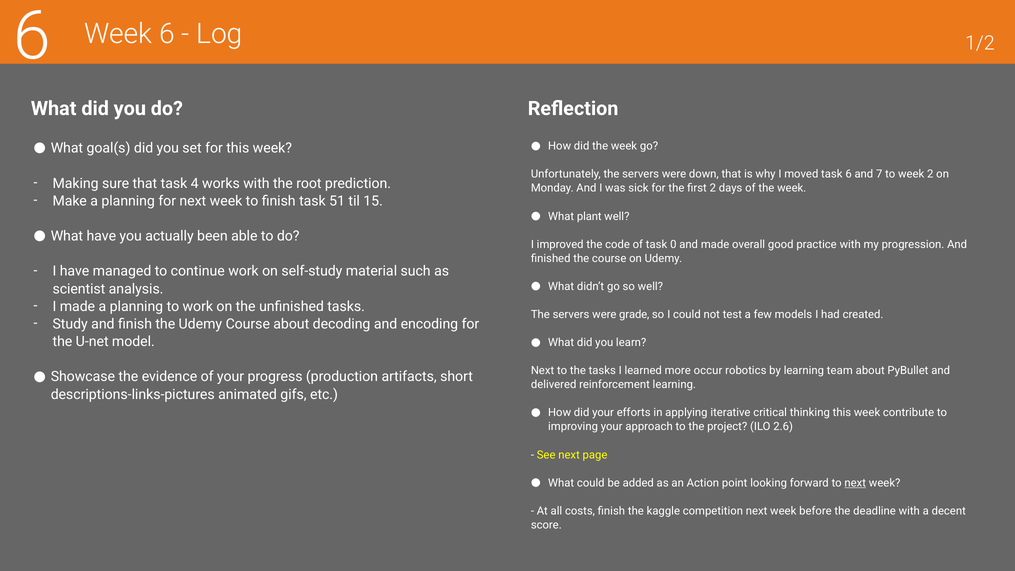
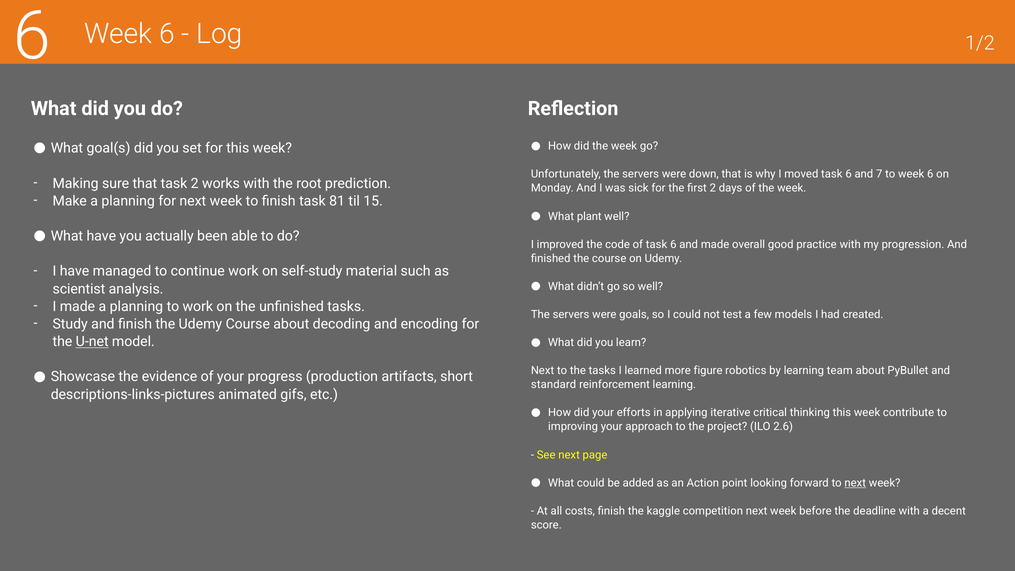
to week 2: 2 -> 6
task 4: 4 -> 2
51: 51 -> 81
of task 0: 0 -> 6
grade: grade -> goals
U-net underline: none -> present
occur: occur -> figure
delivered: delivered -> standard
